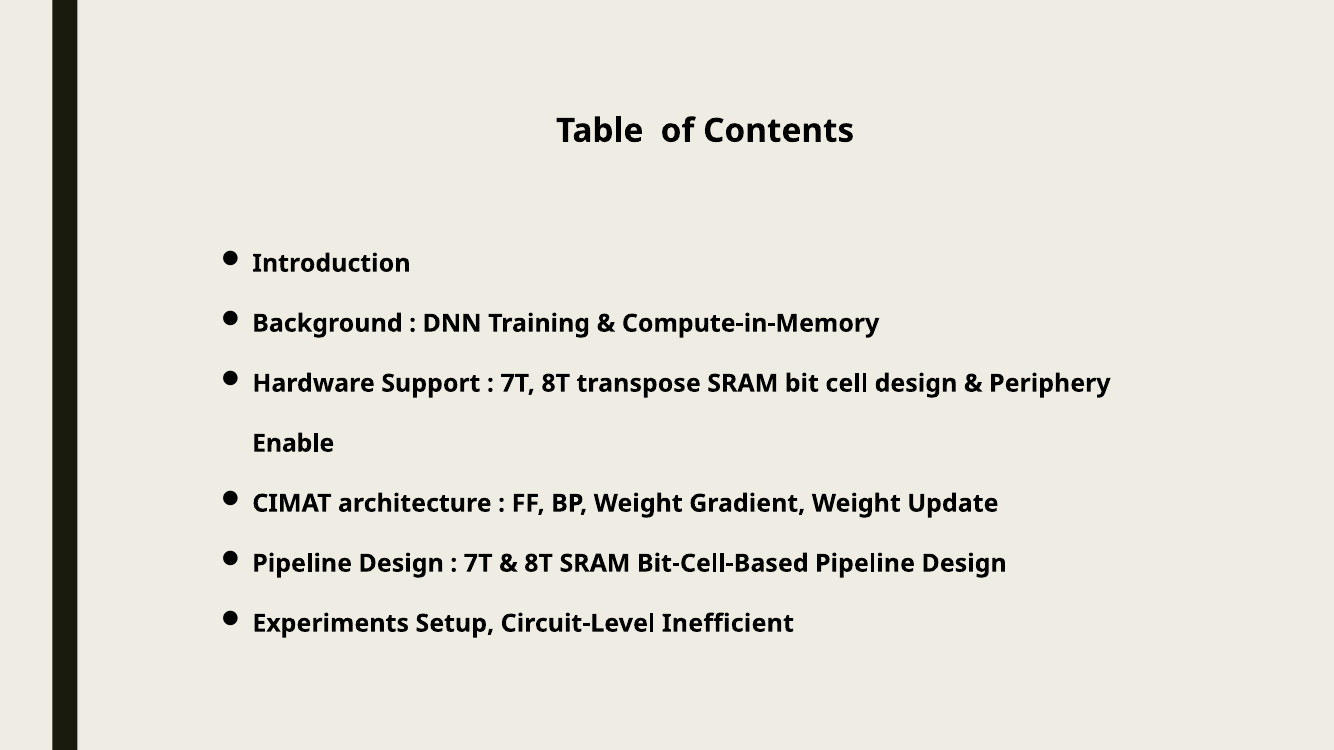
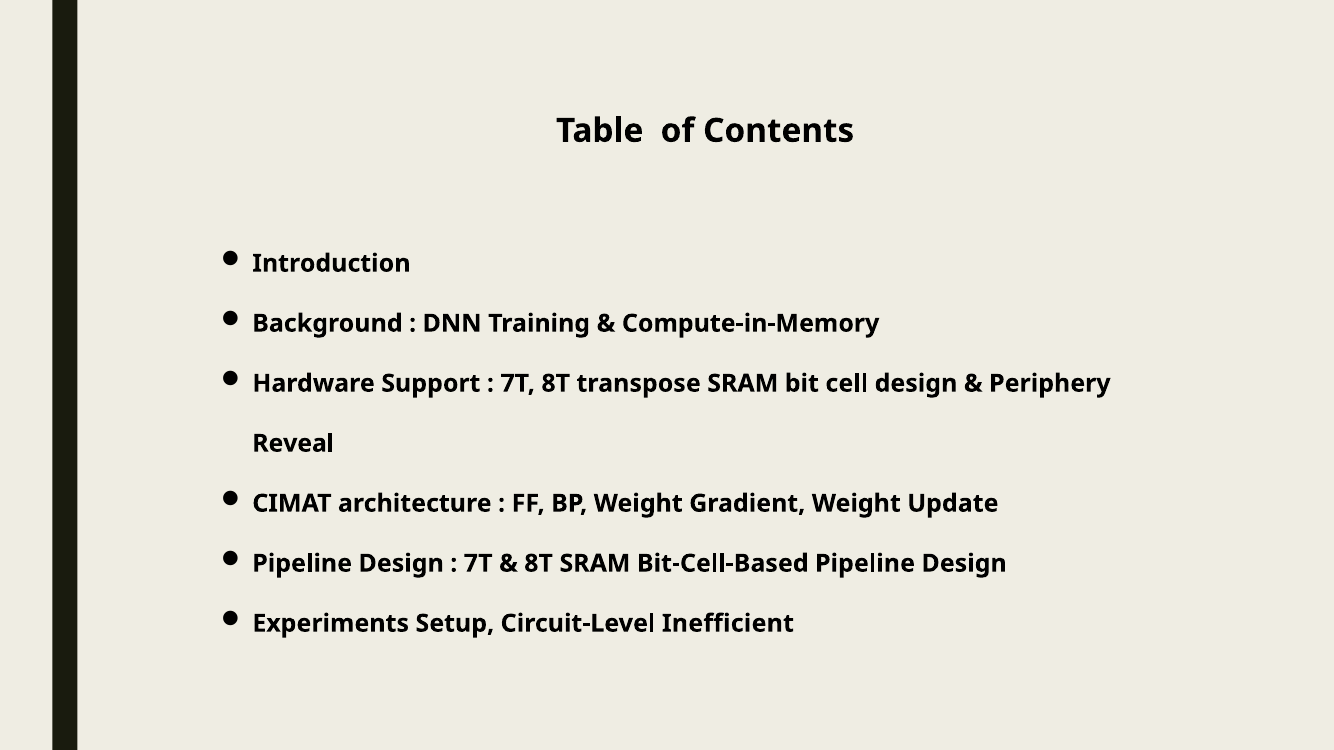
Enable: Enable -> Reveal
